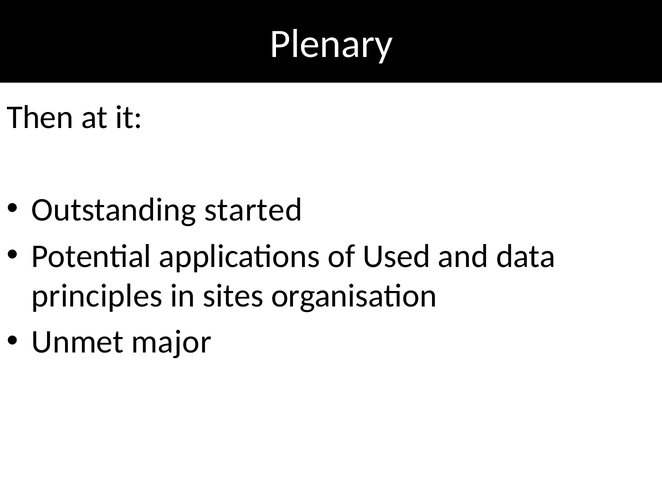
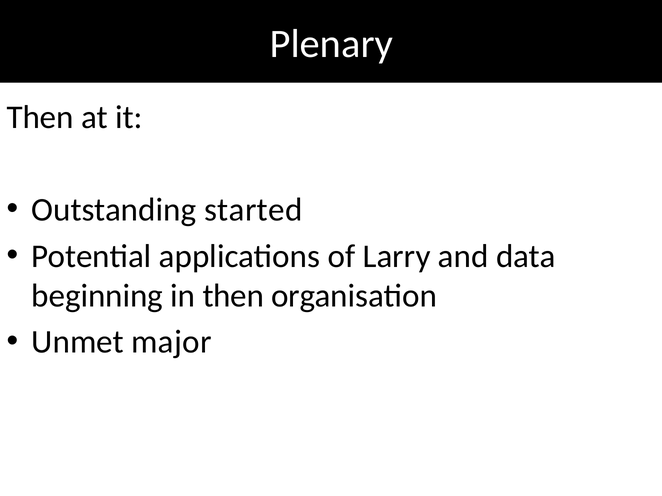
Used: Used -> Larry
principles: principles -> beginning
in sites: sites -> then
